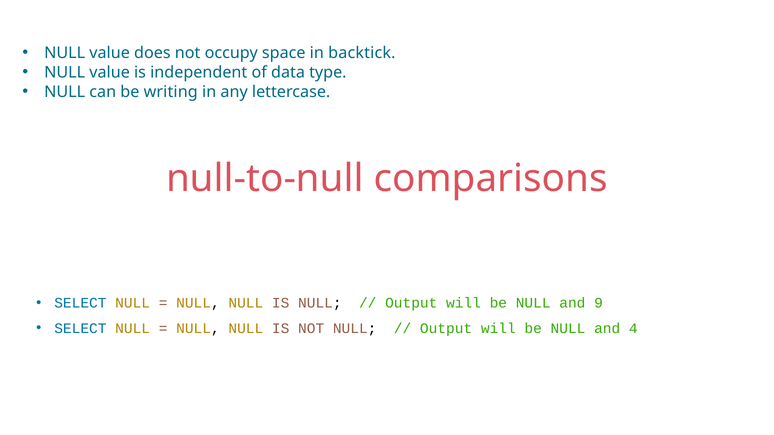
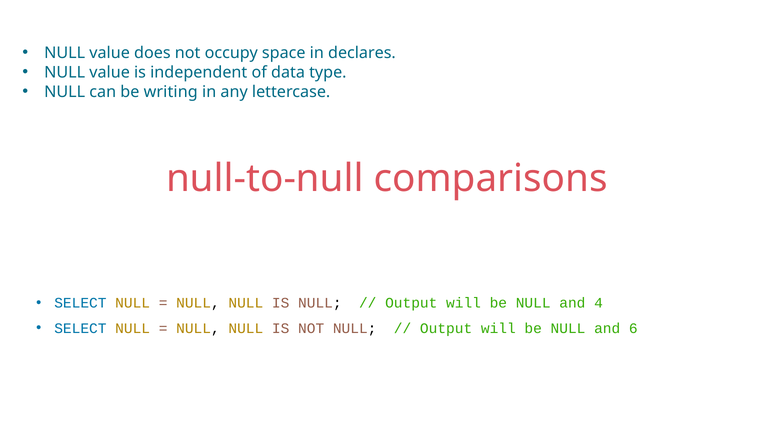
backtick: backtick -> declares
9: 9 -> 4
4: 4 -> 6
